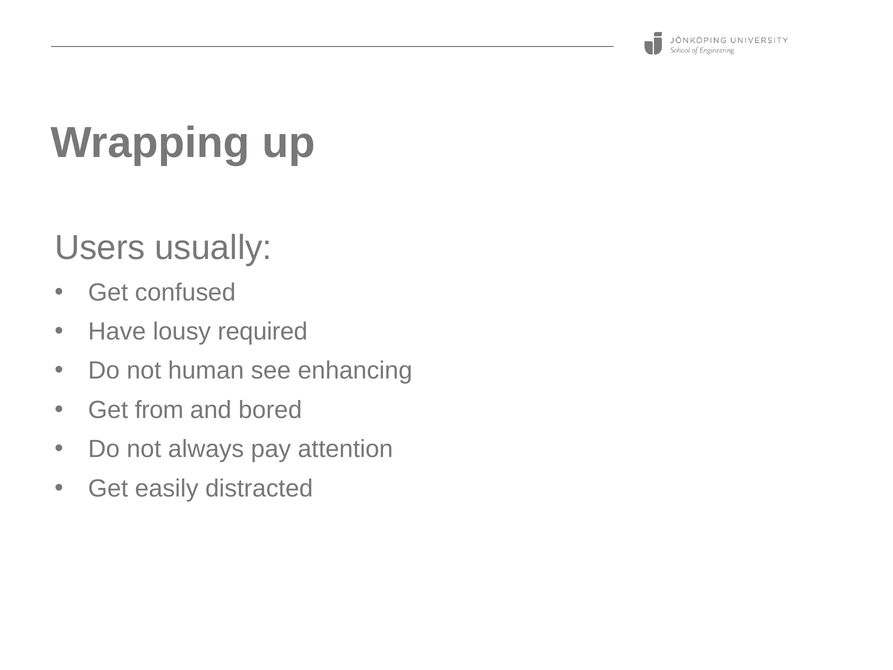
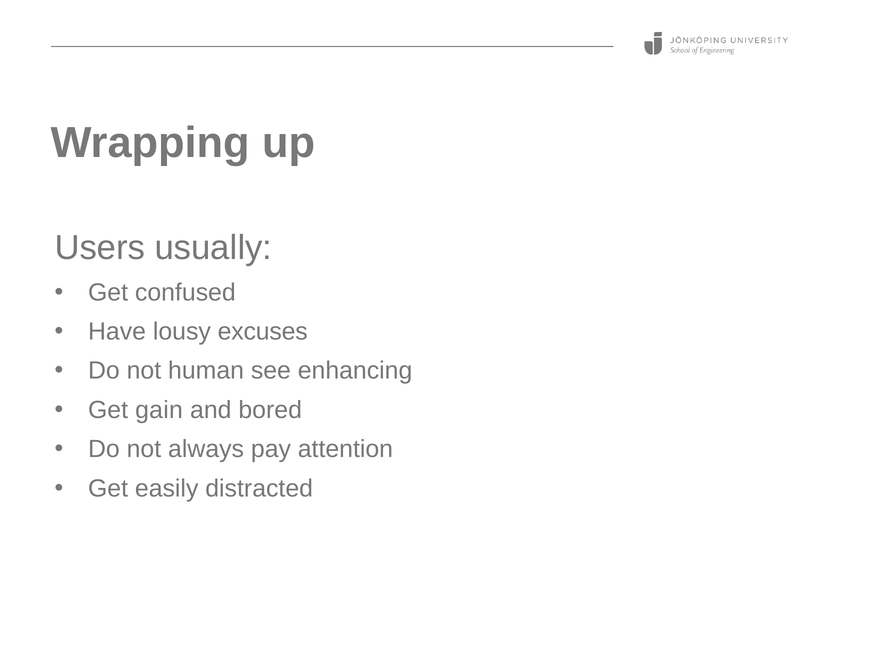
required: required -> excuses
from: from -> gain
